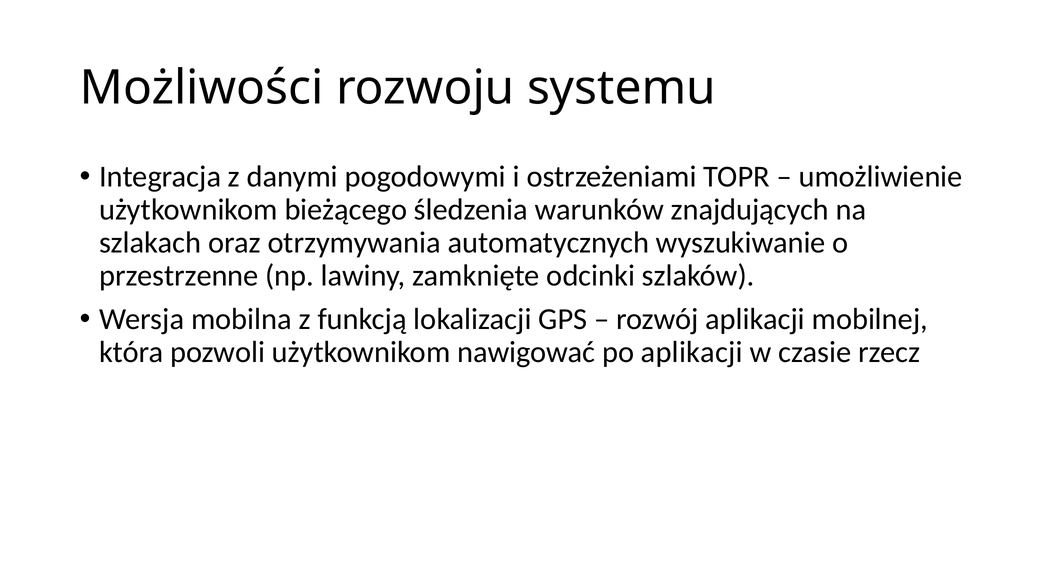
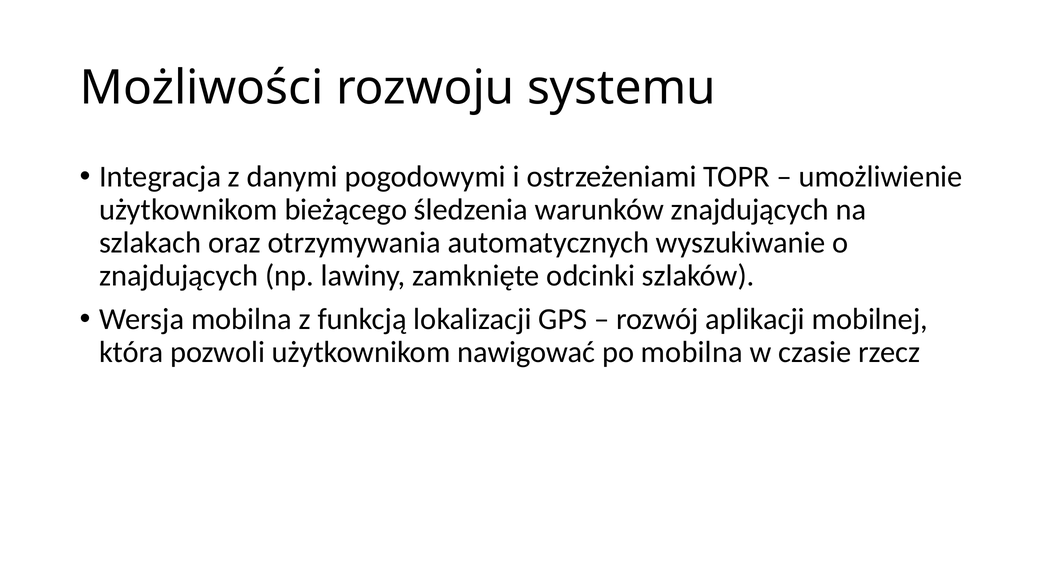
przestrzenne at (179, 275): przestrzenne -> znajdujących
po aplikacji: aplikacji -> mobilna
